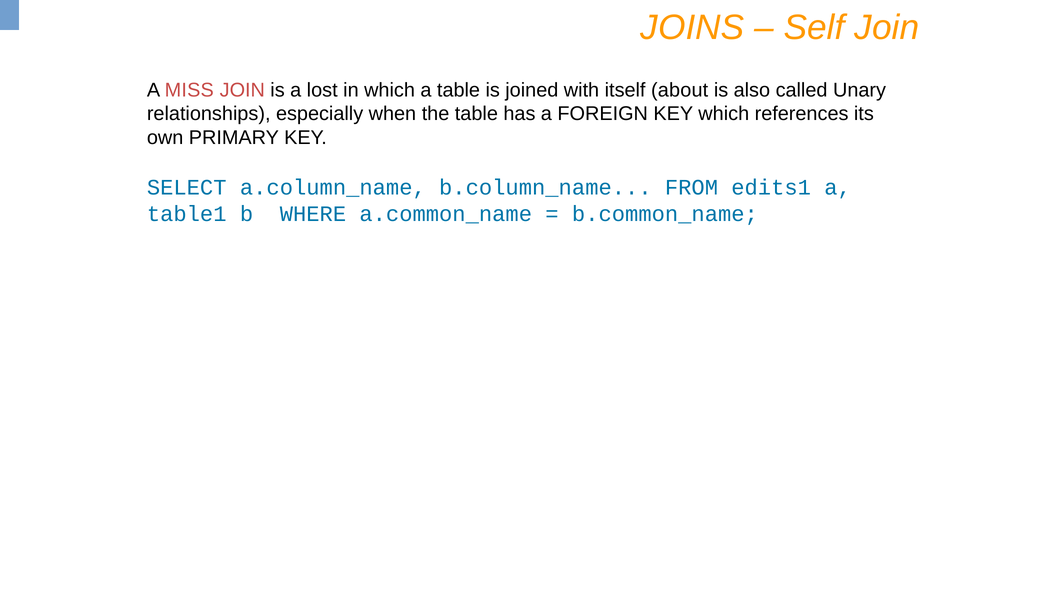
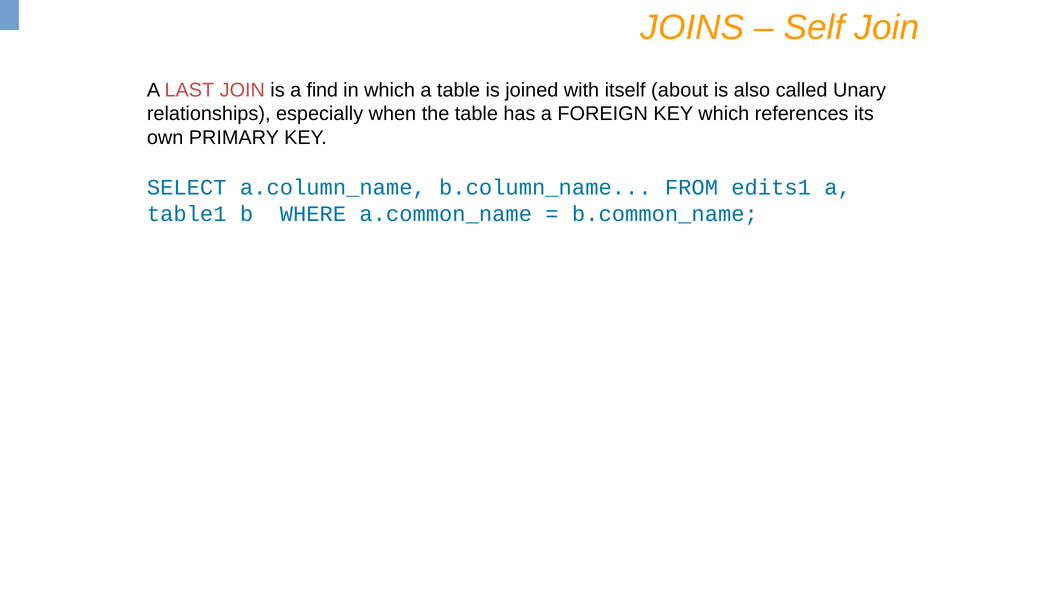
MISS: MISS -> LAST
lost: lost -> find
